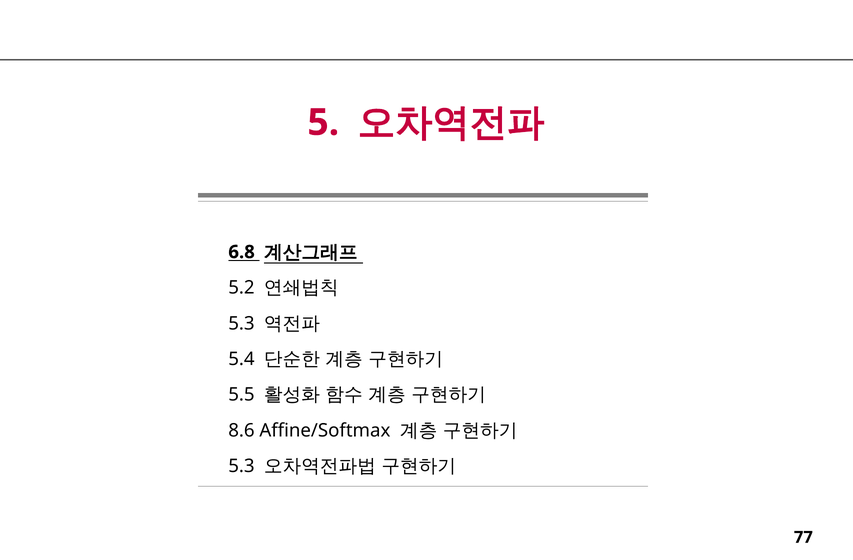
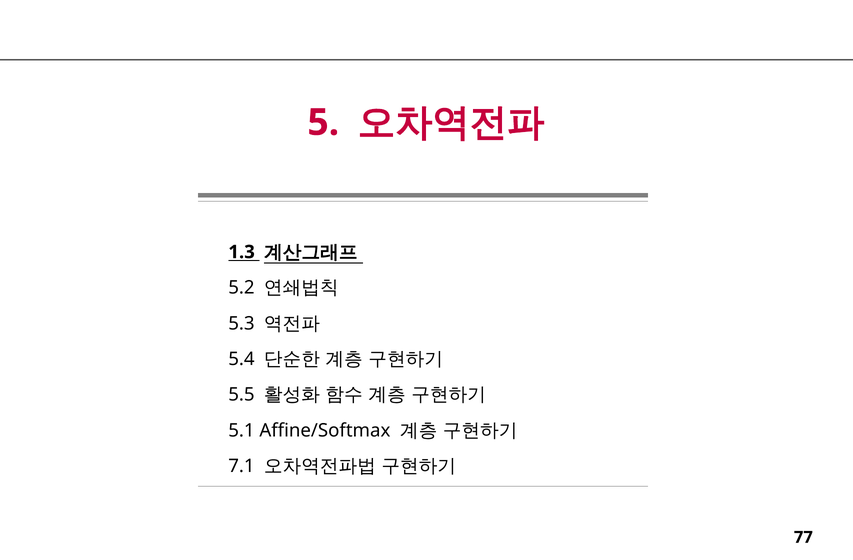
6.8: 6.8 -> 1.3
8.6: 8.6 -> 5.1
5.3 at (241, 466): 5.3 -> 7.1
